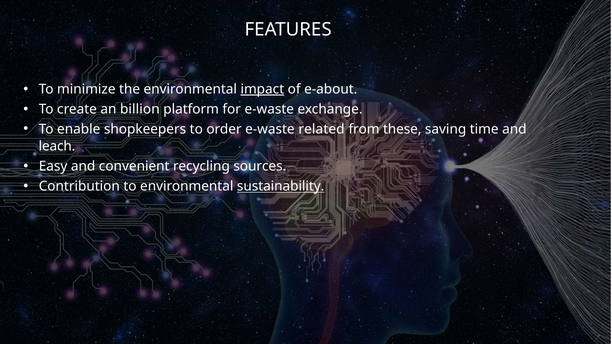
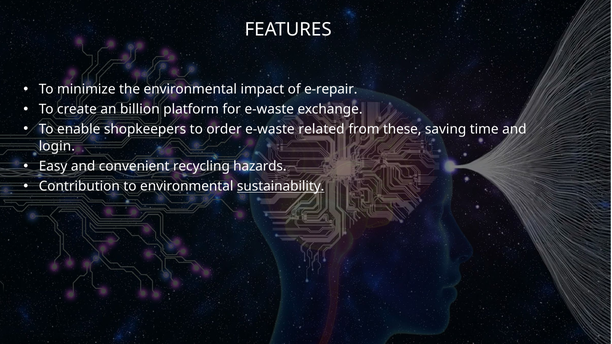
impact underline: present -> none
e-about: e-about -> e-repair
leach: leach -> login
sources: sources -> hazards
